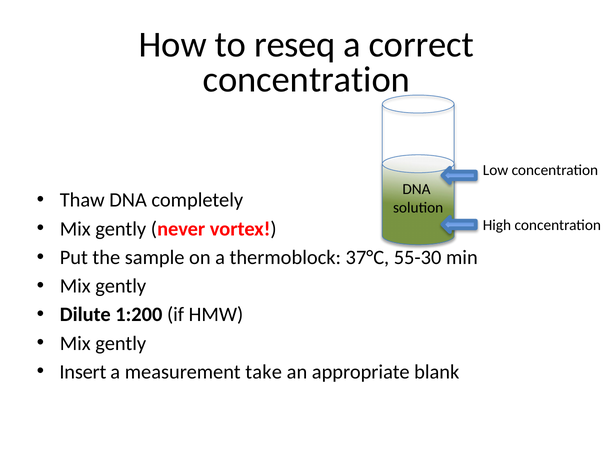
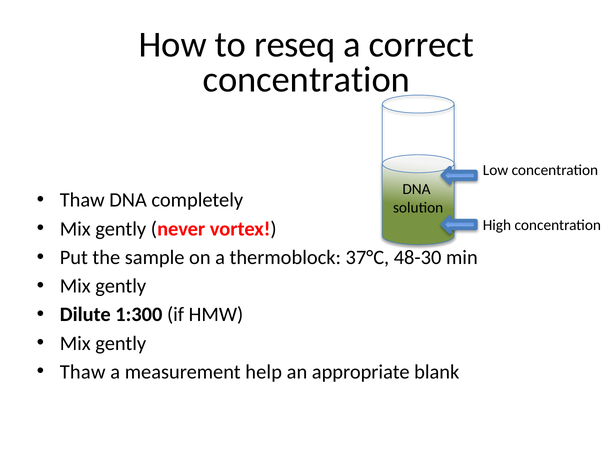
55-30: 55-30 -> 48-30
1:200: 1:200 -> 1:300
Insert at (83, 372): Insert -> Thaw
take: take -> help
